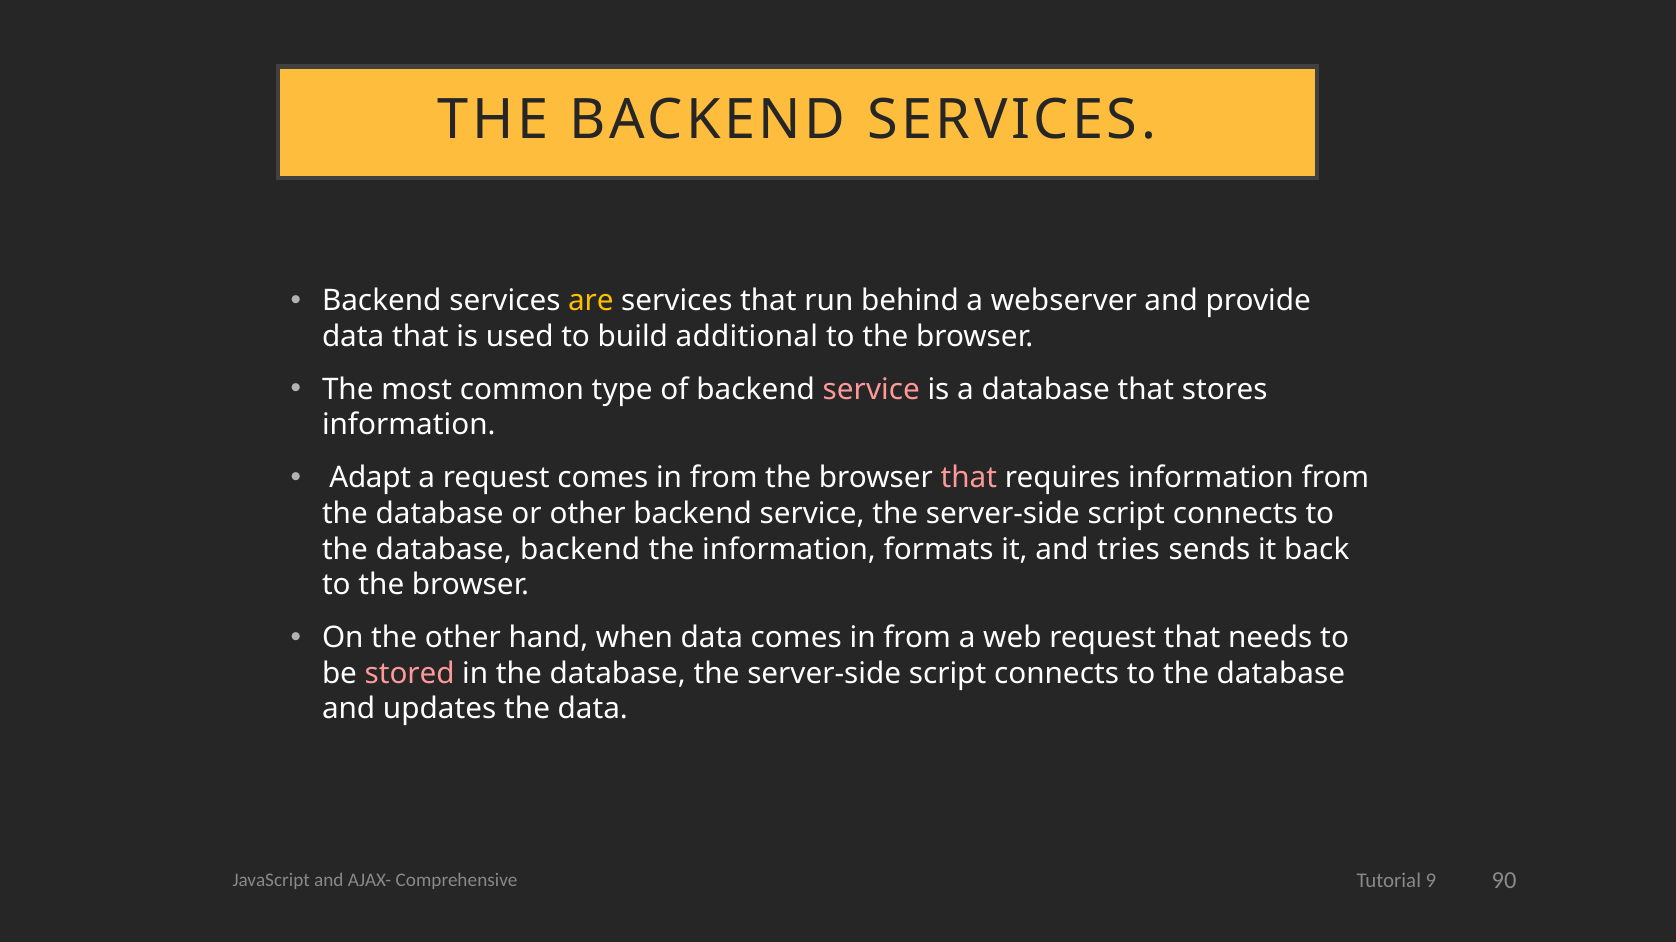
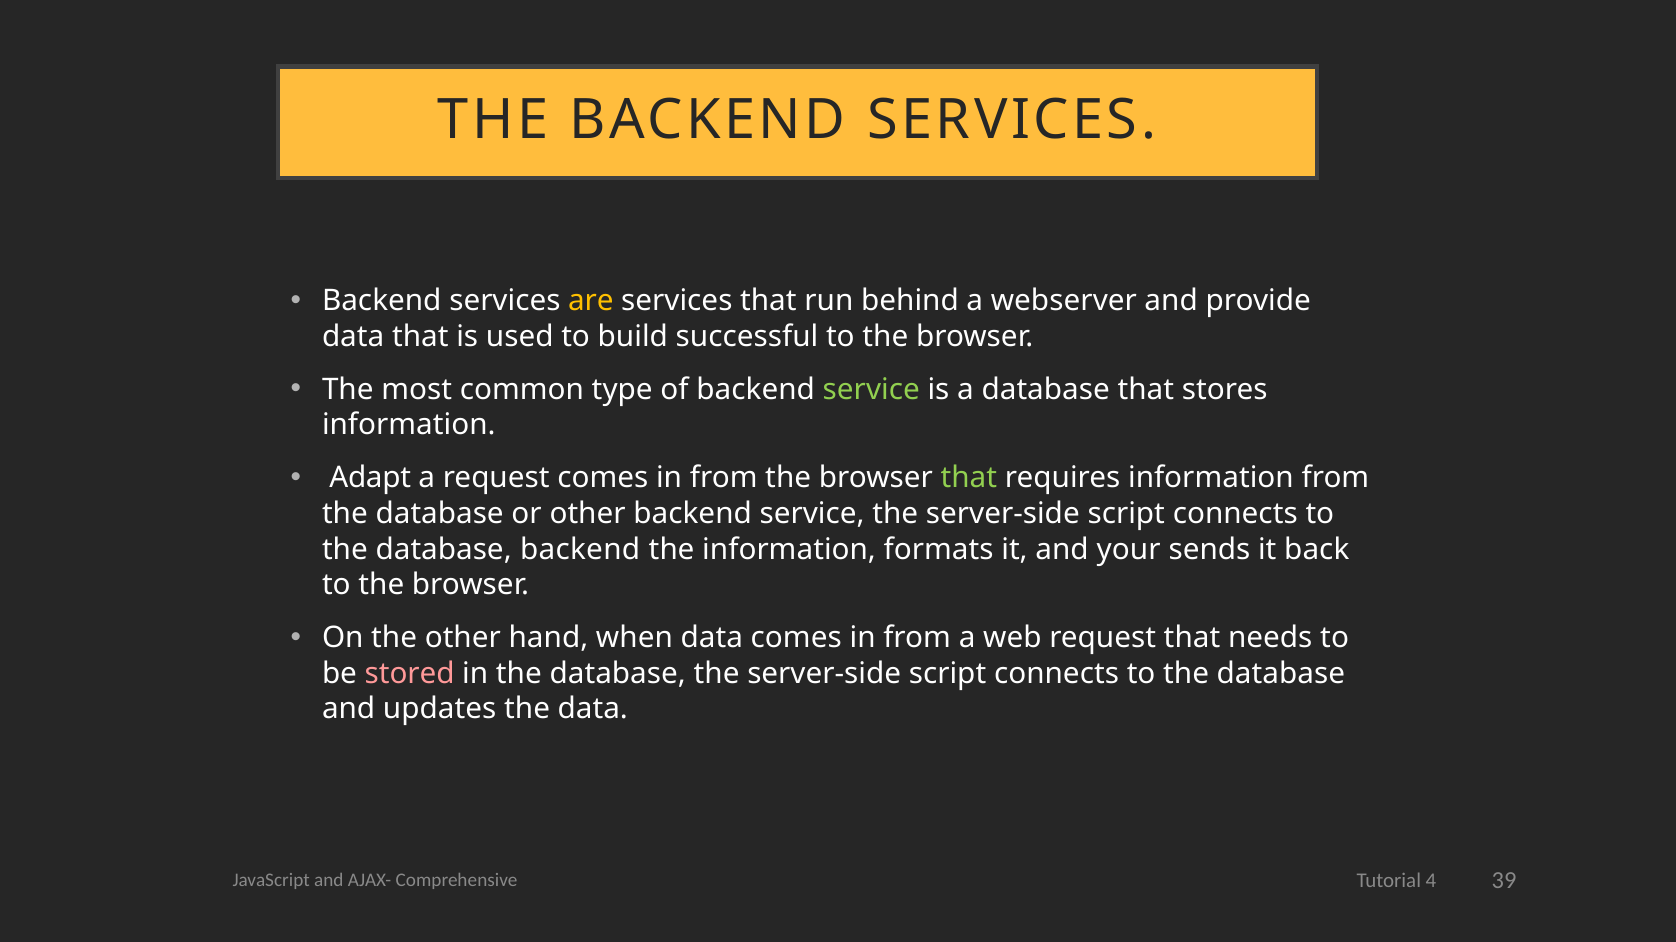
additional: additional -> successful
service at (871, 390) colour: pink -> light green
that at (969, 478) colour: pink -> light green
tries: tries -> your
9: 9 -> 4
90: 90 -> 39
